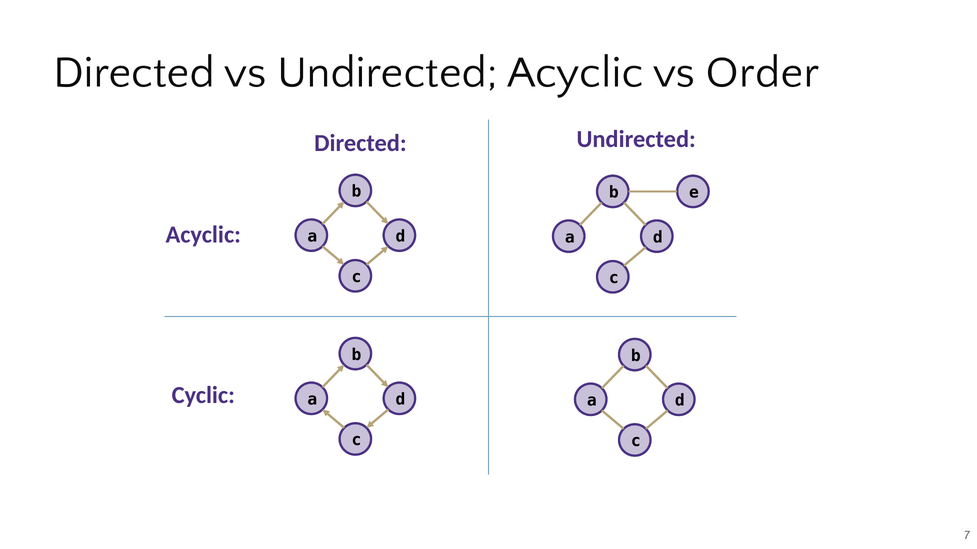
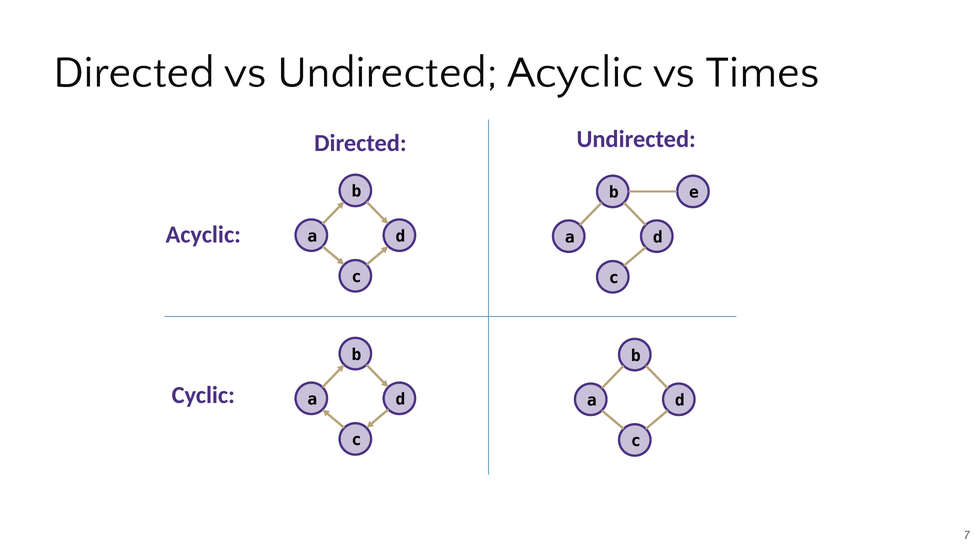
Order: Order -> Times
